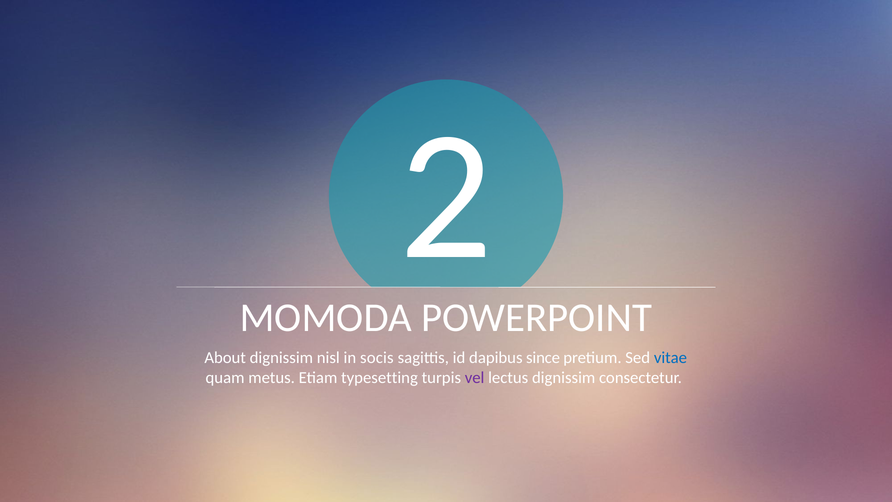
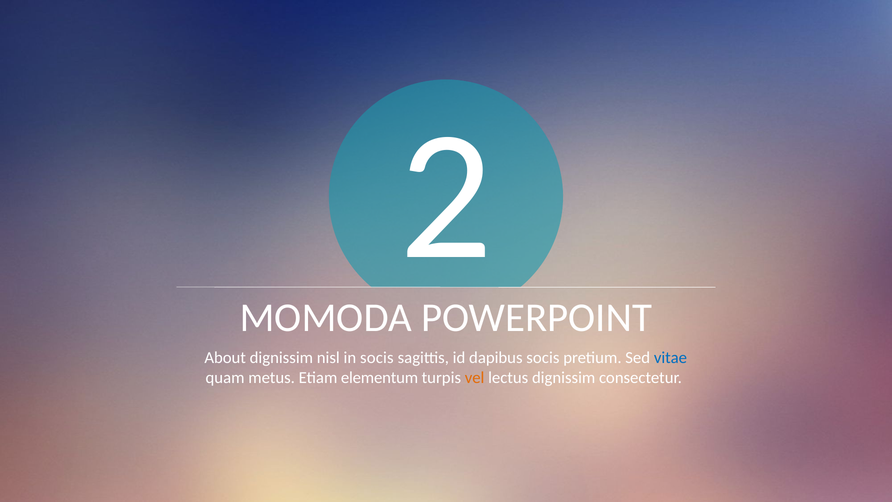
dapibus since: since -> socis
typesetting: typesetting -> elementum
vel colour: purple -> orange
